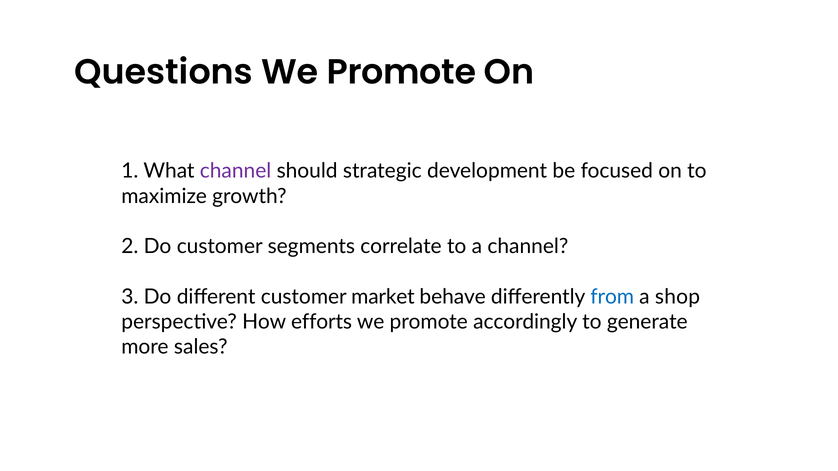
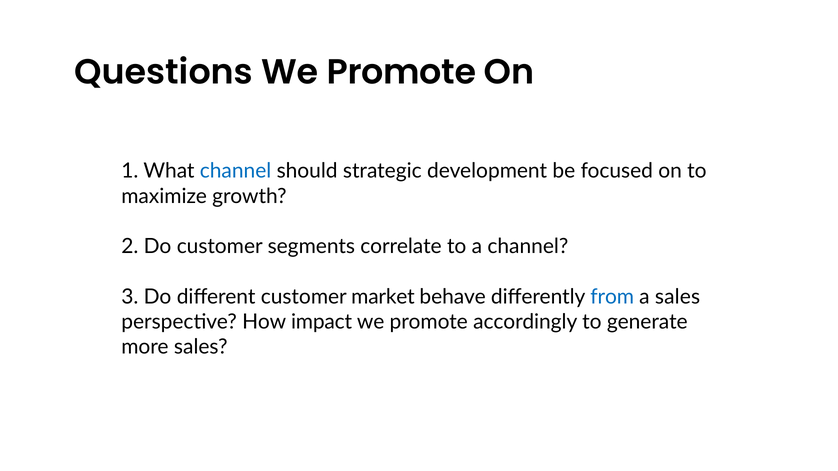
channel at (236, 171) colour: purple -> blue
a shop: shop -> sales
efforts: efforts -> impact
